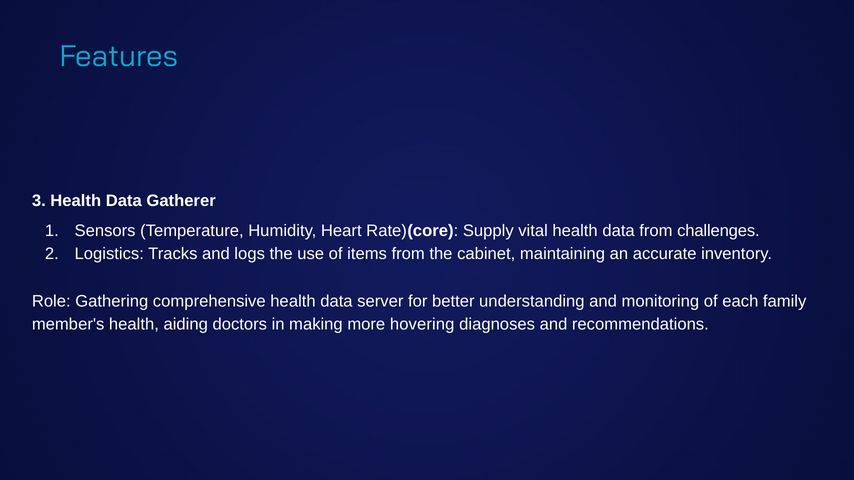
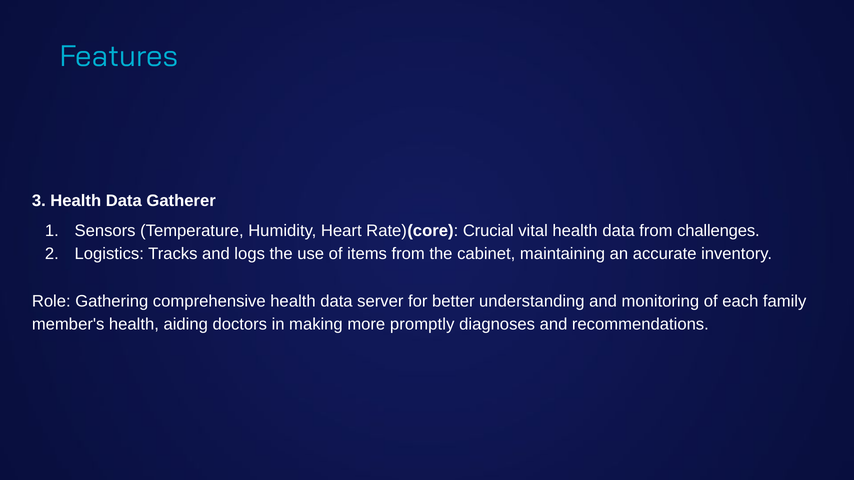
Supply: Supply -> Crucial
hovering: hovering -> promptly
